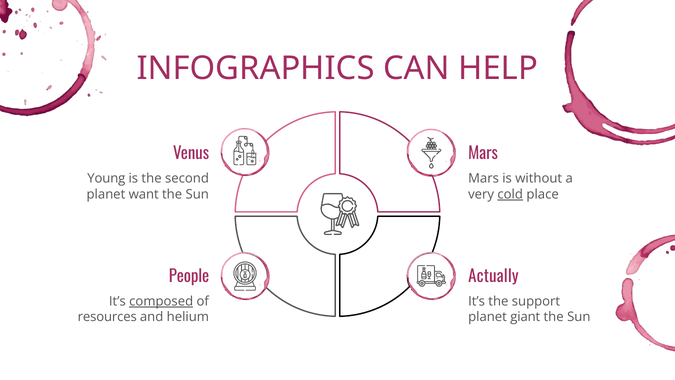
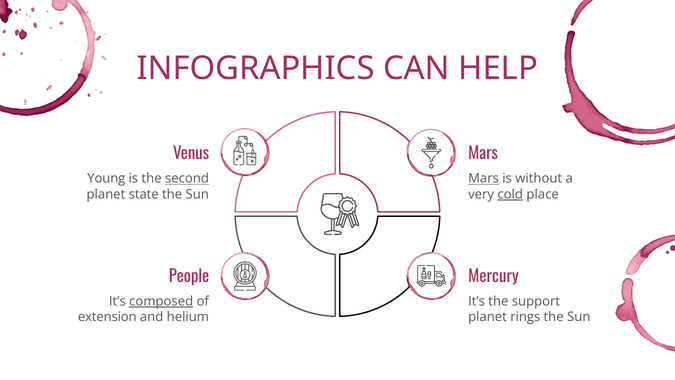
second underline: none -> present
Mars at (484, 178) underline: none -> present
want: want -> state
Actually: Actually -> Mercury
resources: resources -> extension
giant: giant -> rings
